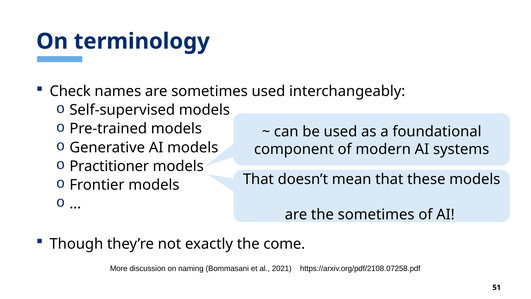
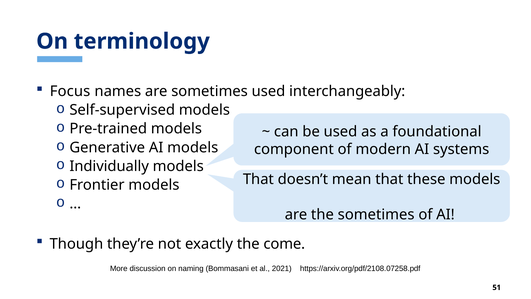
Check: Check -> Focus
Practitioner: Practitioner -> Individually
